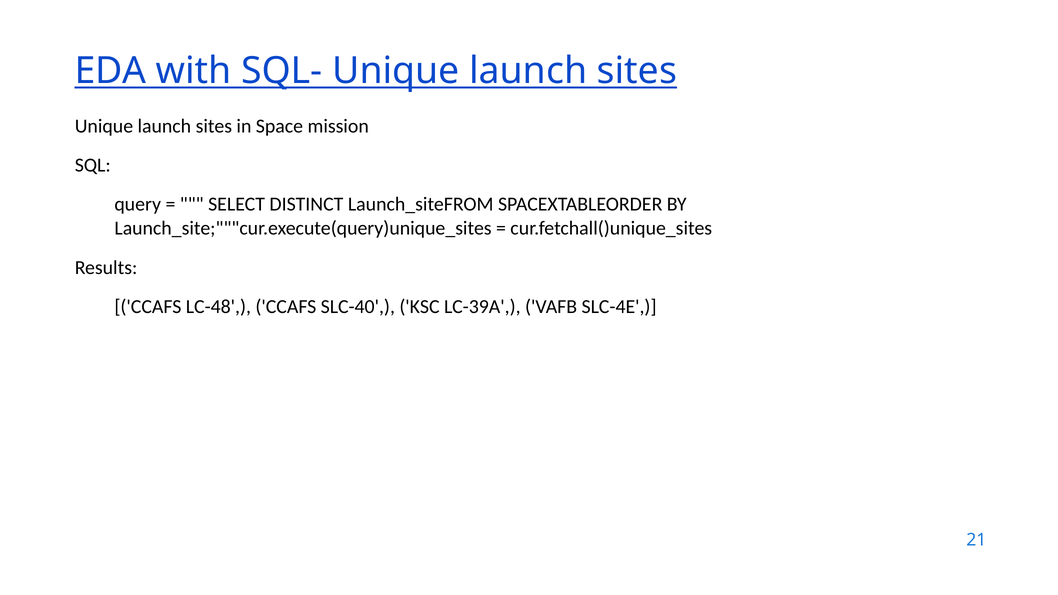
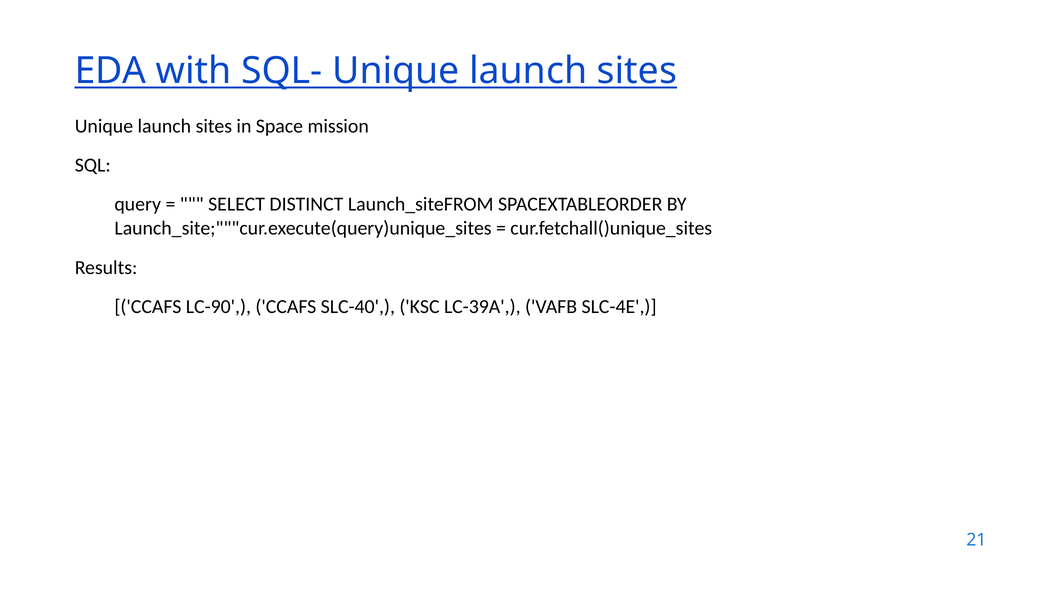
LC-48: LC-48 -> LC-90
